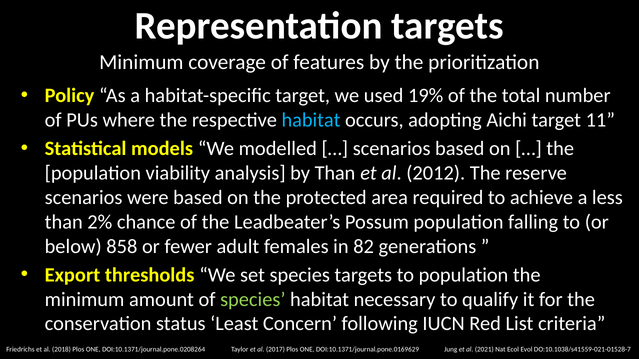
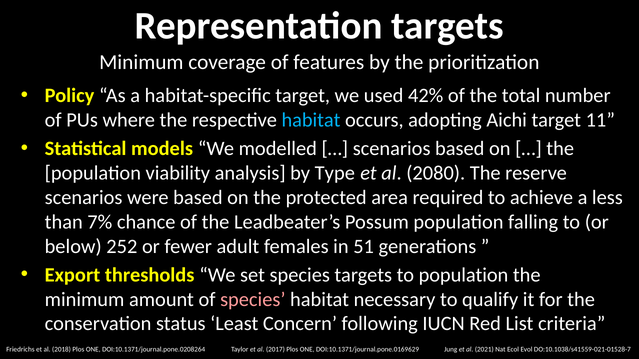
19%: 19% -> 42%
by Than: Than -> Type
2012: 2012 -> 2080
2%: 2% -> 7%
858: 858 -> 252
82: 82 -> 51
species at (253, 300) colour: light green -> pink
